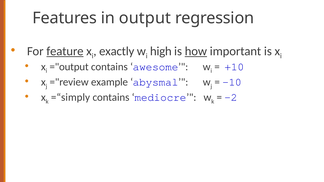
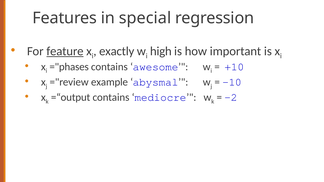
output: output -> special
how underline: present -> none
="output: ="output -> ="phases
=“simply: =“simply -> =“output
